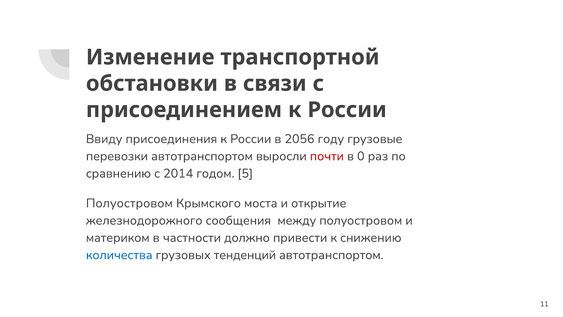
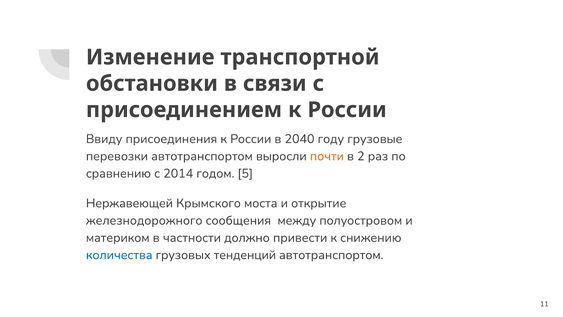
2056: 2056 -> 2040
почти colour: red -> orange
0: 0 -> 2
Полуостровом at (129, 203): Полуостровом -> Нержавеющей
